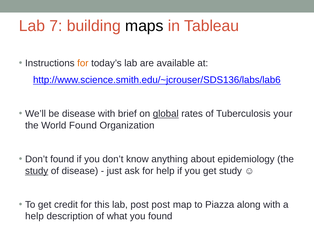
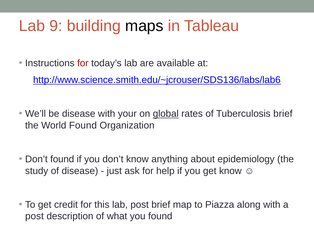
7: 7 -> 9
for at (83, 63) colour: orange -> red
brief: brief -> your
Tuberculosis your: your -> brief
study at (37, 170) underline: present -> none
get study: study -> know
post post: post -> brief
help at (34, 216): help -> post
